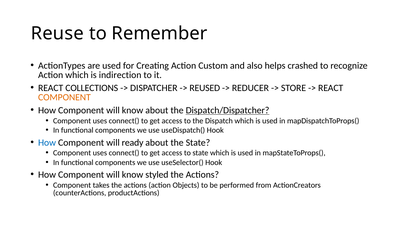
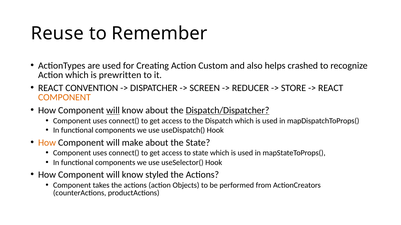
indirection: indirection -> prewritten
COLLECTIONS: COLLECTIONS -> CONVENTION
REUSED: REUSED -> SCREEN
will at (113, 111) underline: none -> present
How at (47, 143) colour: blue -> orange
ready: ready -> make
